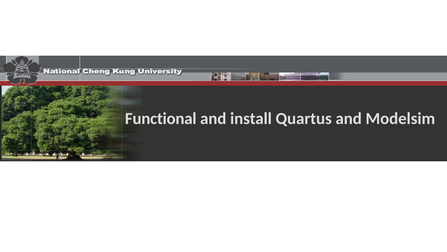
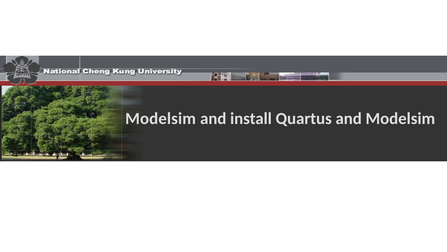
Functional at (161, 118): Functional -> Modelsim
